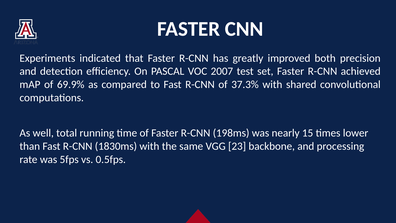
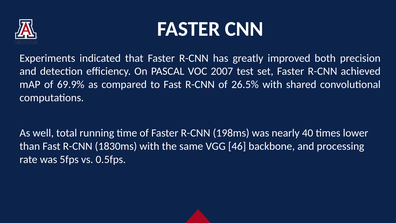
37.3%: 37.3% -> 26.5%
15: 15 -> 40
23: 23 -> 46
